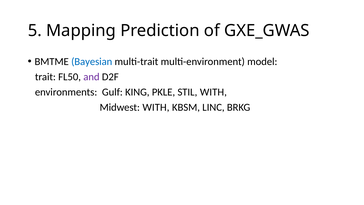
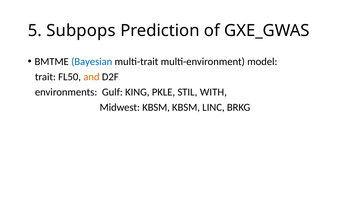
Mapping: Mapping -> Subpops
and colour: purple -> orange
Midwest WITH: WITH -> KBSM
